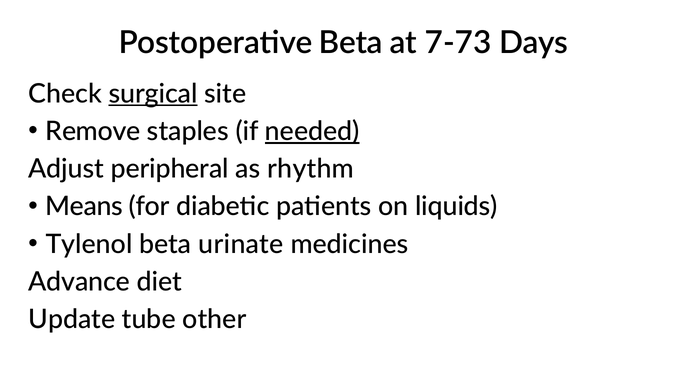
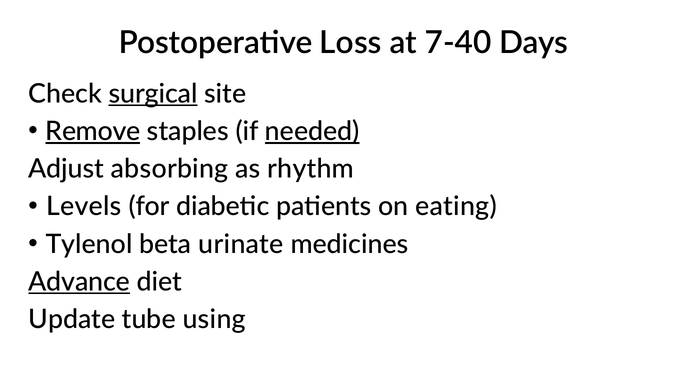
Postoperative Beta: Beta -> Loss
7-73: 7-73 -> 7-40
Remove underline: none -> present
peripheral: peripheral -> absorbing
Means: Means -> Levels
liquids: liquids -> eating
Advance underline: none -> present
other: other -> using
